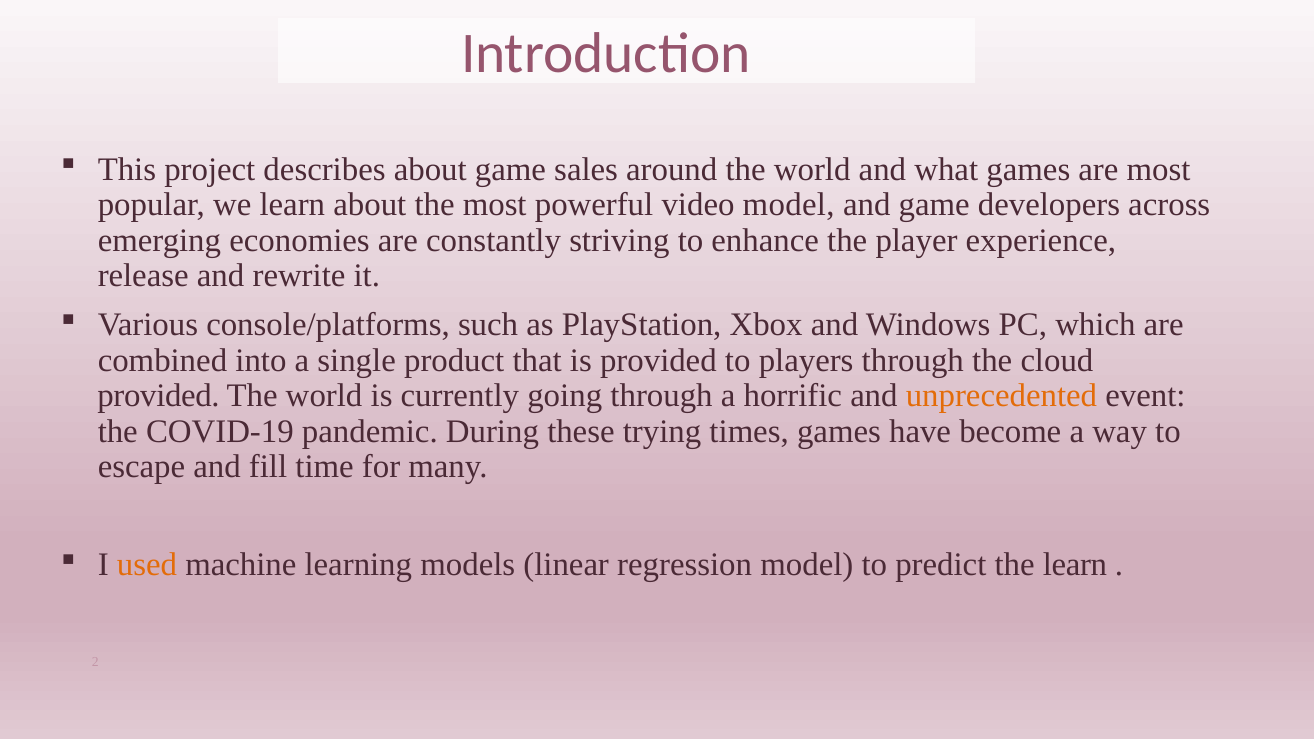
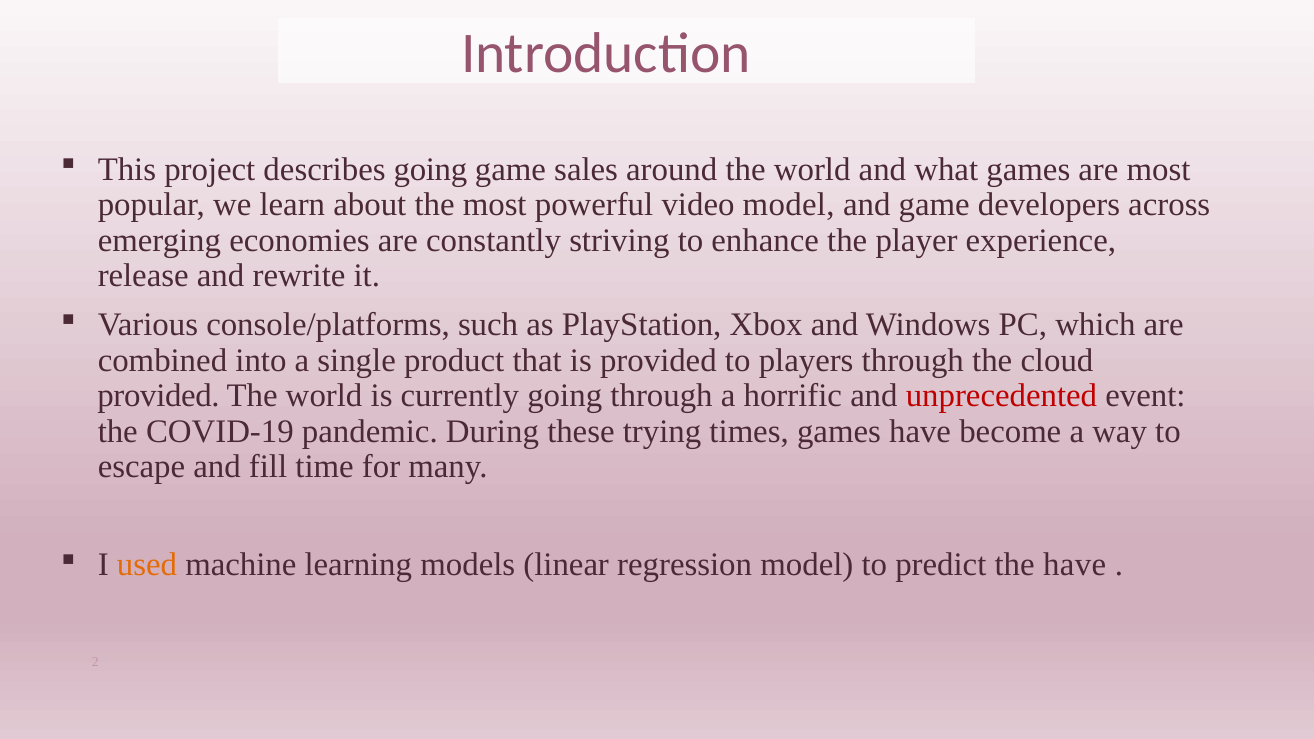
describes about: about -> going
unprecedented colour: orange -> red
the learn: learn -> have
